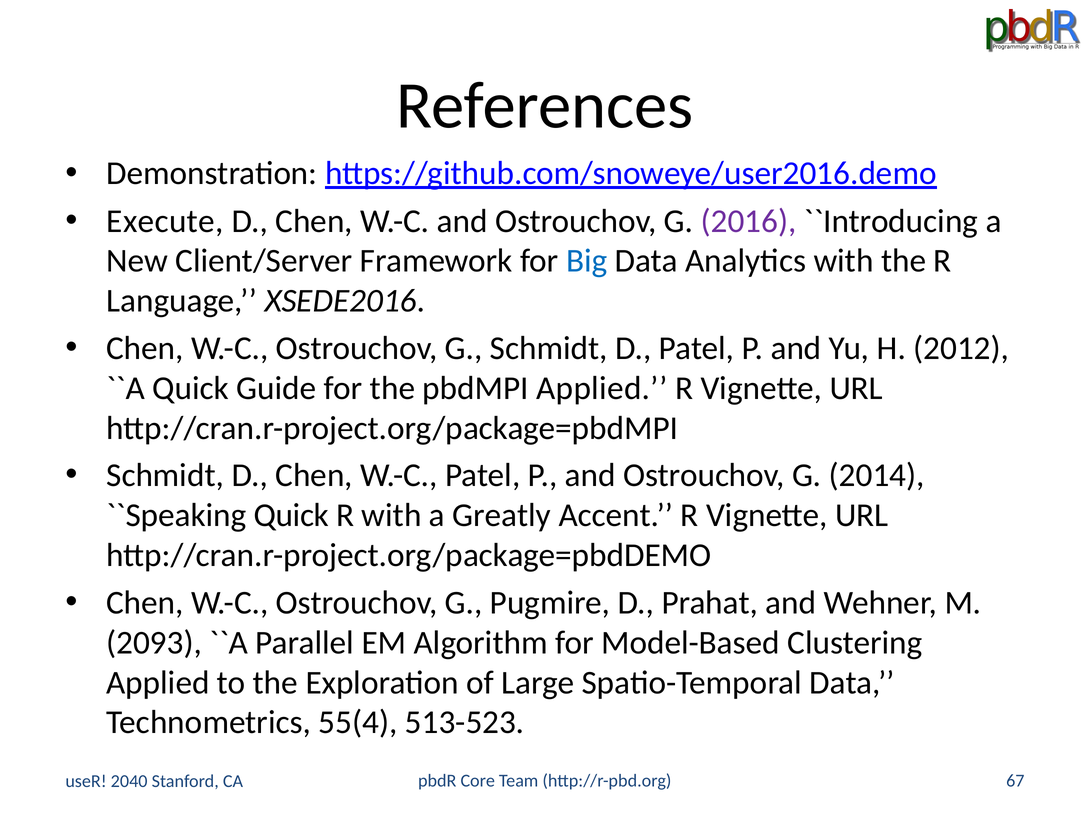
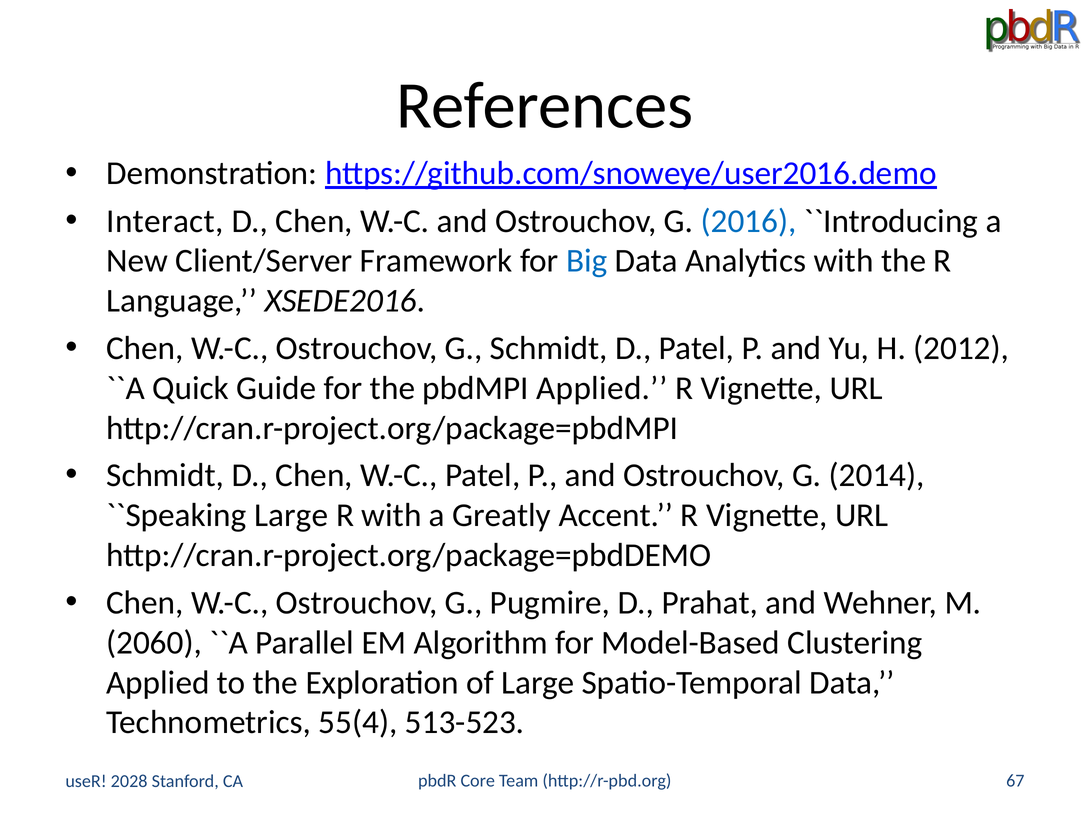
Execute: Execute -> Interact
2016 colour: purple -> blue
Quick at (291, 515): Quick -> Large
2093: 2093 -> 2060
2040: 2040 -> 2028
